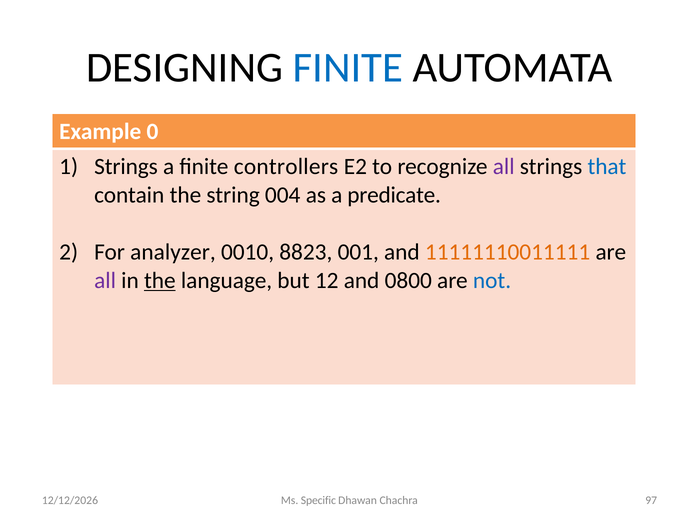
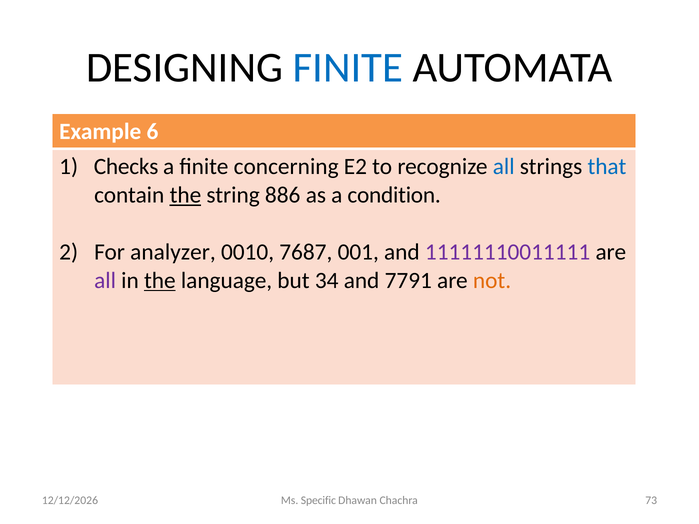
0: 0 -> 6
Strings at (126, 167): Strings -> Checks
controllers: controllers -> concerning
all at (504, 167) colour: purple -> blue
the at (185, 195) underline: none -> present
004: 004 -> 886
predicate: predicate -> condition
8823: 8823 -> 7687
11111110011111 colour: orange -> purple
12: 12 -> 34
0800: 0800 -> 7791
not colour: blue -> orange
97: 97 -> 73
